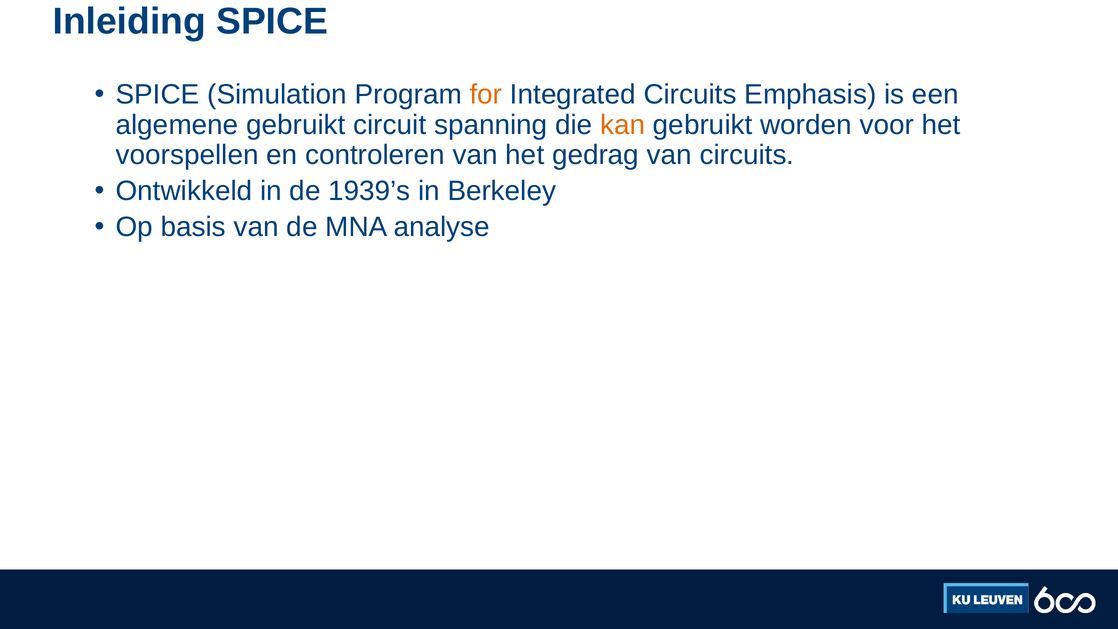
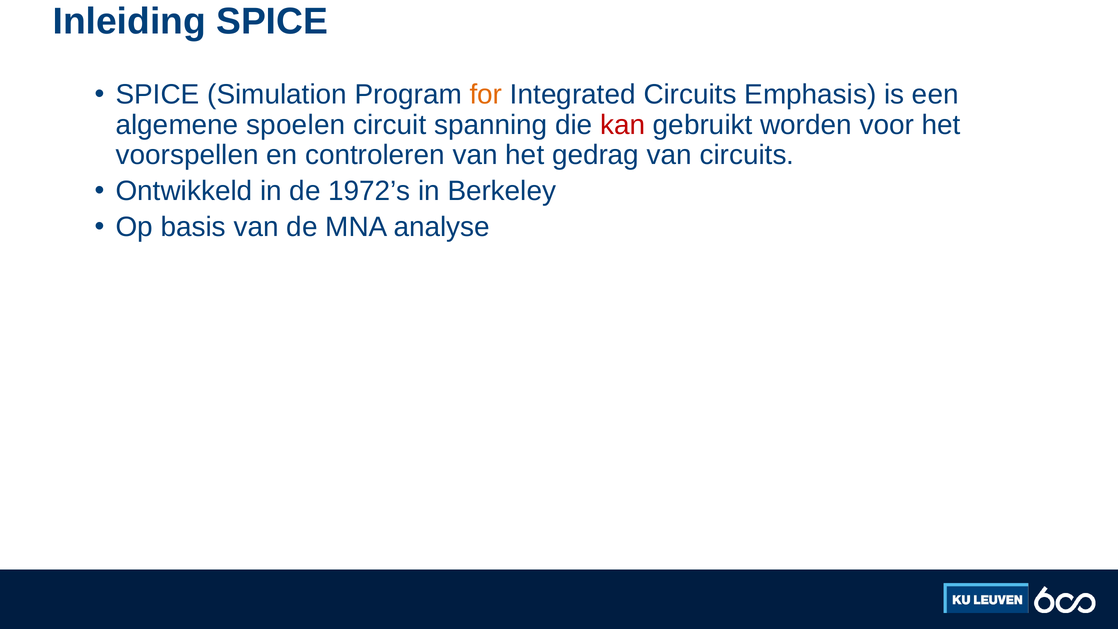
algemene gebruikt: gebruikt -> spoelen
kan colour: orange -> red
1939’s: 1939’s -> 1972’s
